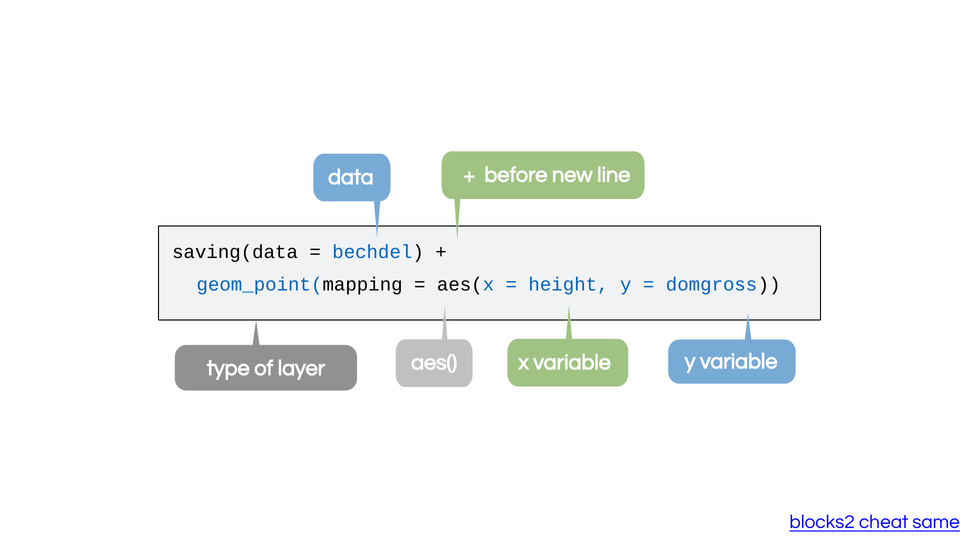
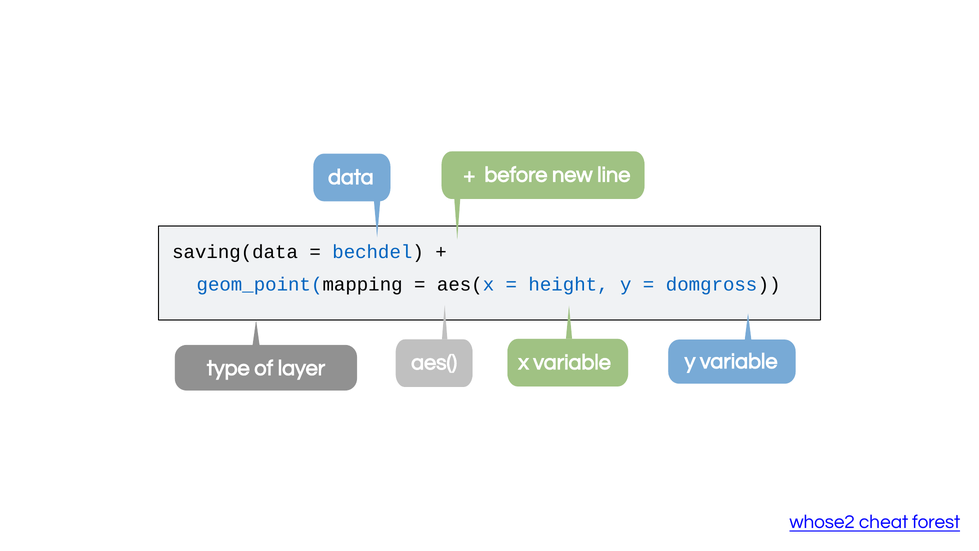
blocks2: blocks2 -> whose2
same: same -> forest
